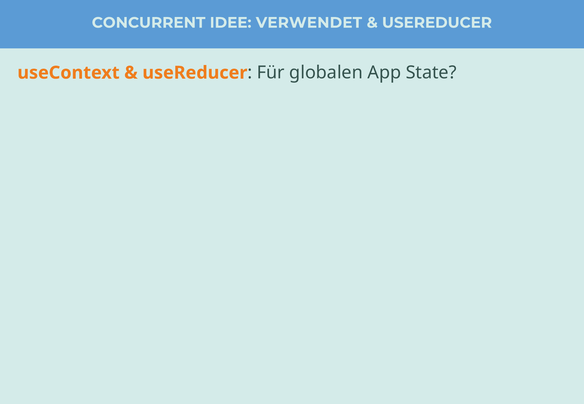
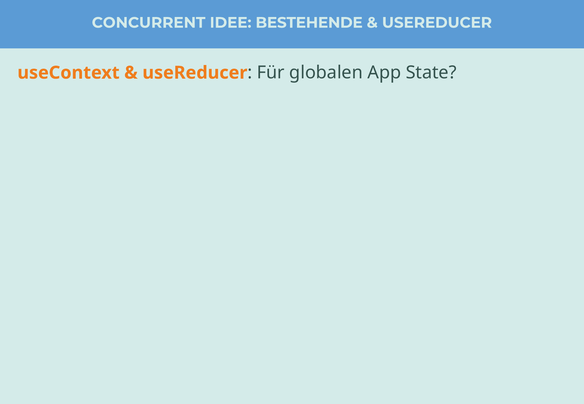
VERWENDET: VERWENDET -> BESTEHENDE
